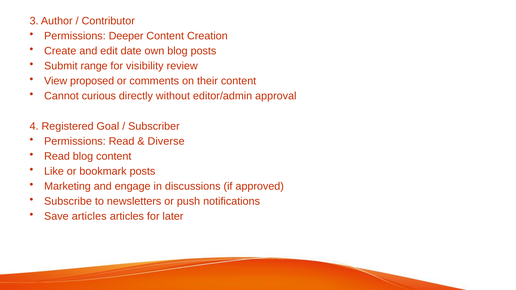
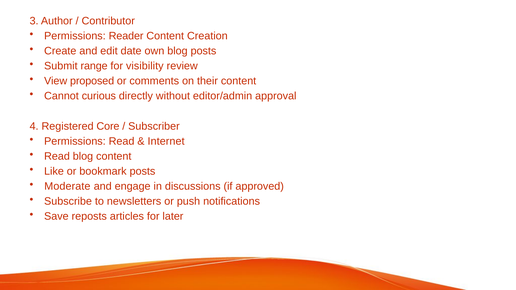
Deeper: Deeper -> Reader
Goal: Goal -> Core
Diverse: Diverse -> Internet
Marketing: Marketing -> Moderate
Save articles: articles -> reposts
